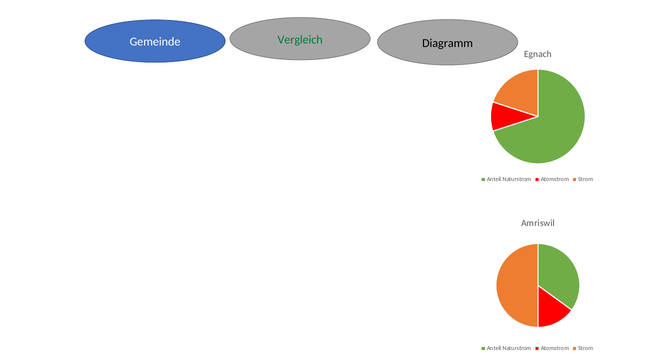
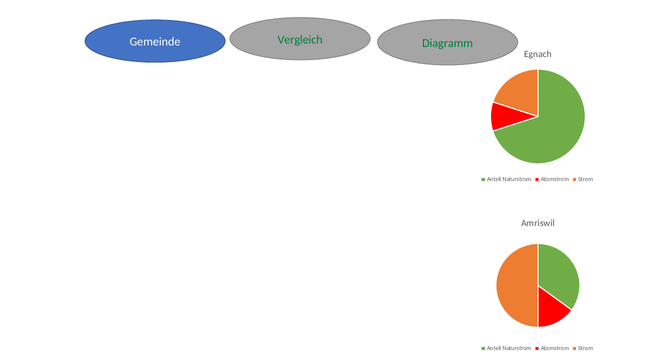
Diagramm colour: black -> green
